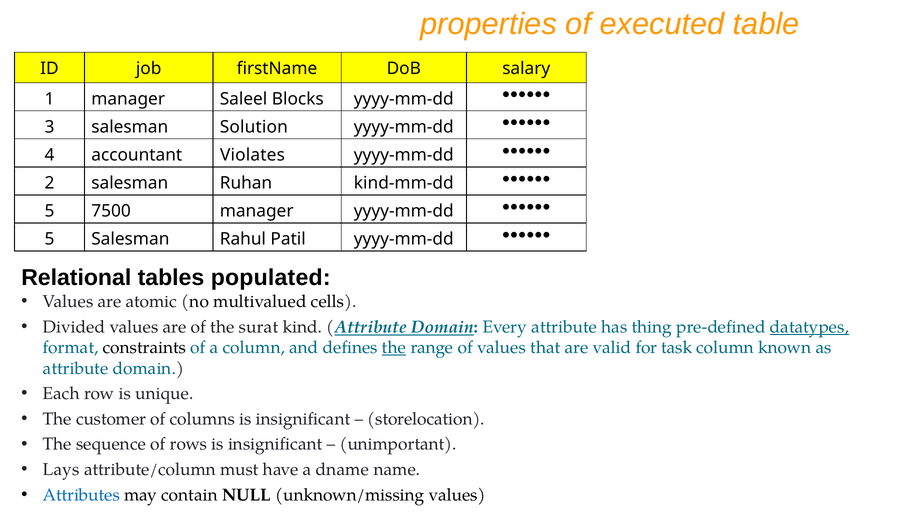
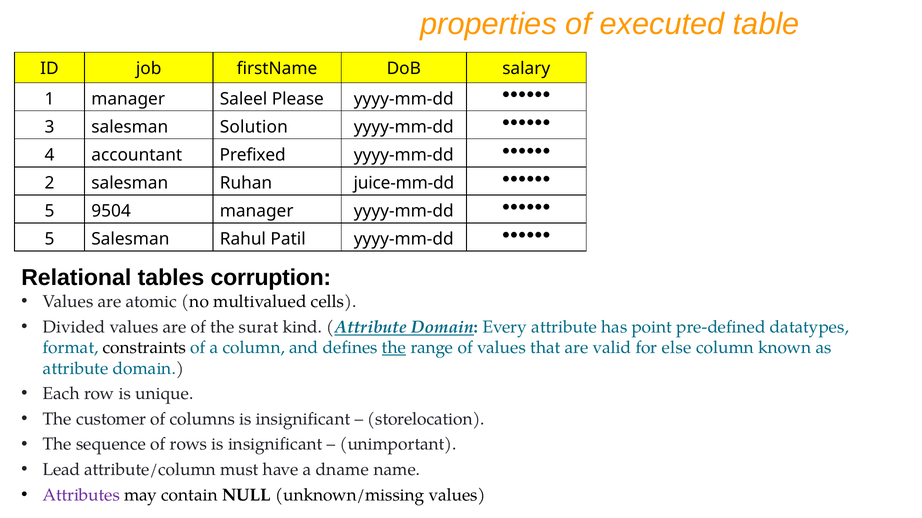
Blocks: Blocks -> Please
Violates: Violates -> Prefixed
kind-mm-dd: kind-mm-dd -> juice-mm-dd
7500: 7500 -> 9504
populated: populated -> corruption
thing: thing -> point
datatypes underline: present -> none
task: task -> else
Lays: Lays -> Lead
Attributes colour: blue -> purple
